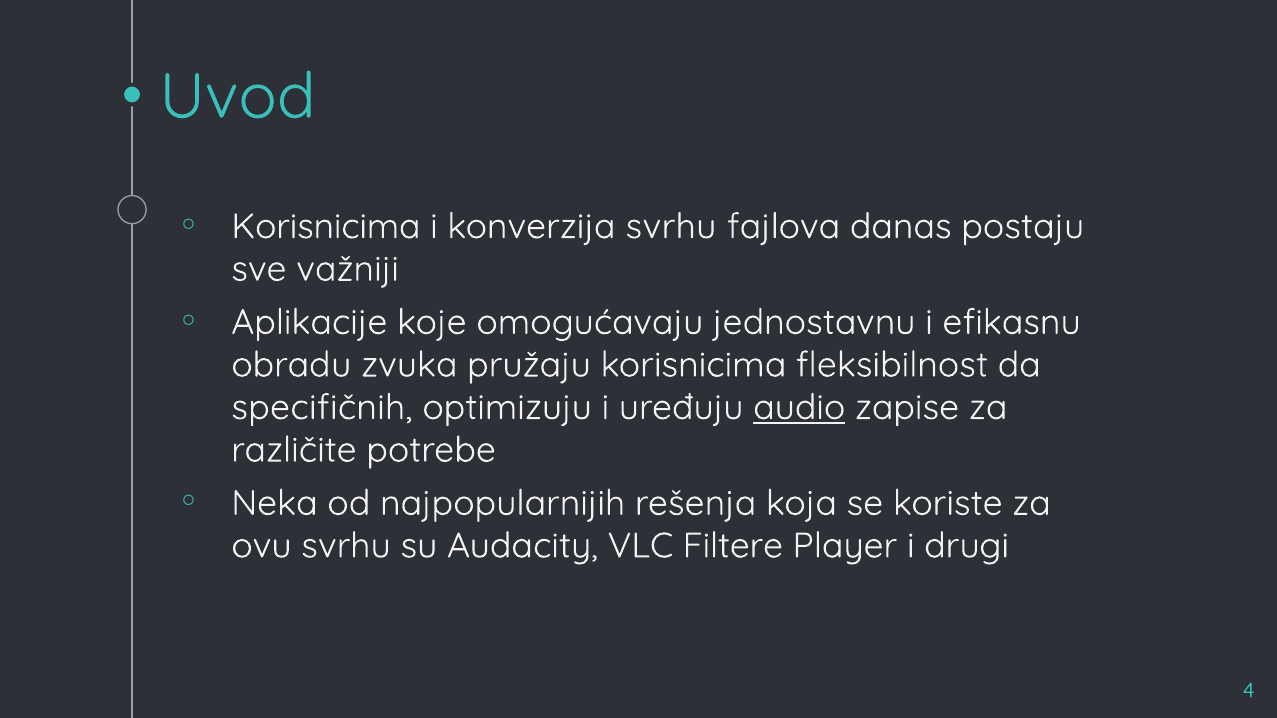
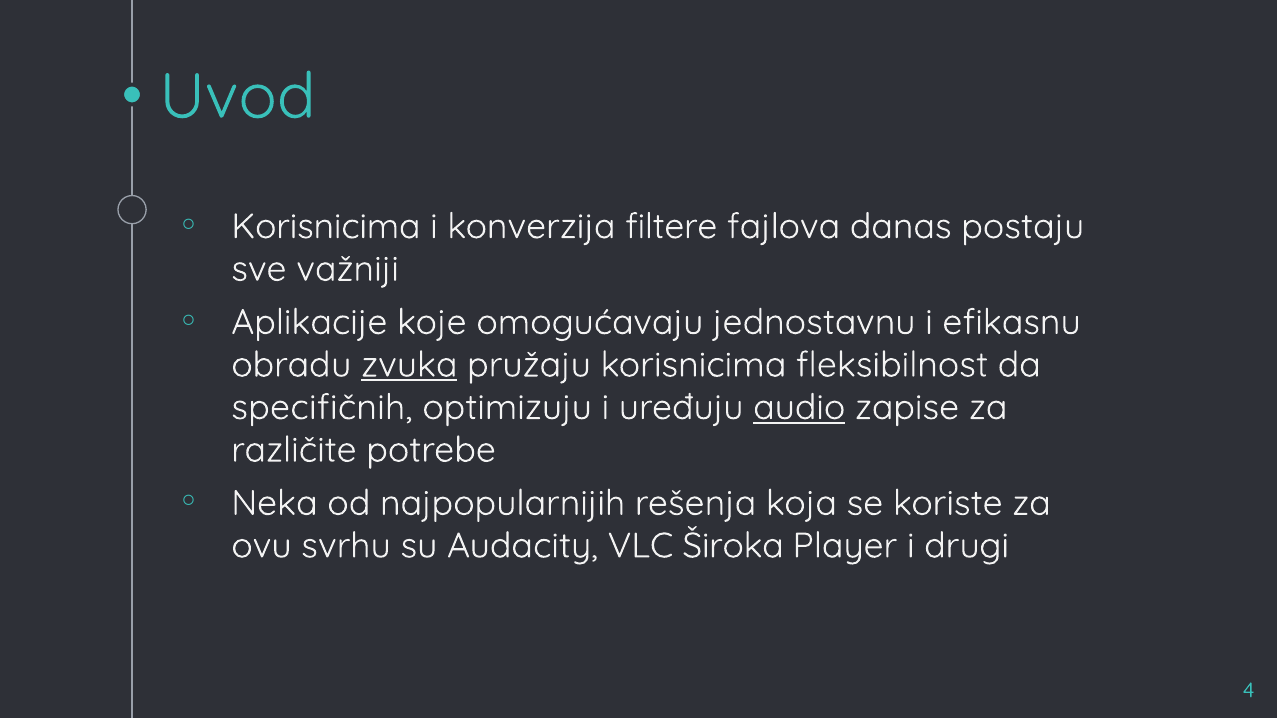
konverzija svrhu: svrhu -> filtere
zvuka underline: none -> present
Filtere: Filtere -> Široka
